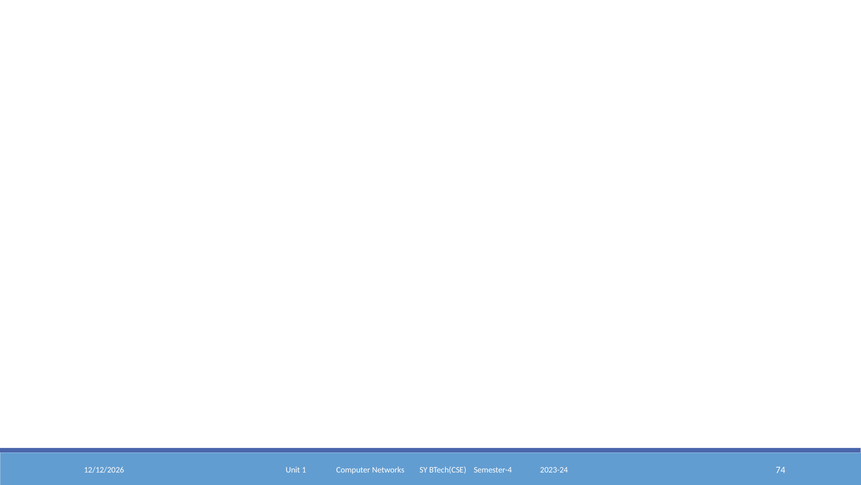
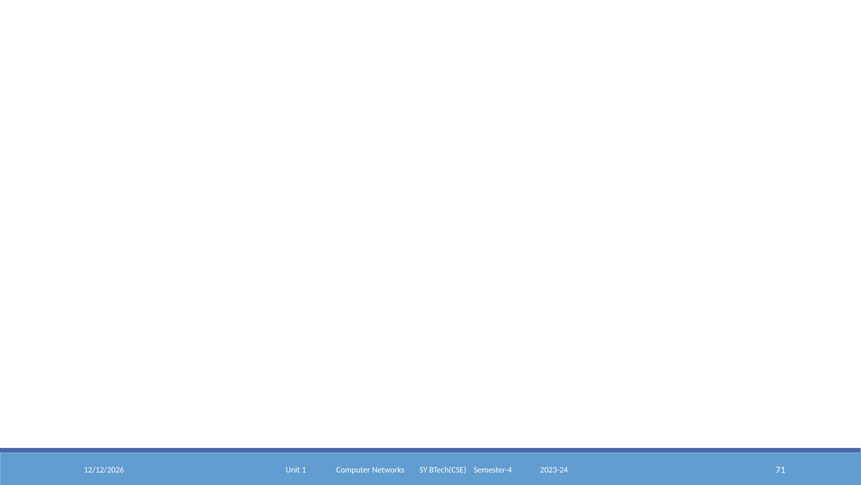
74: 74 -> 71
